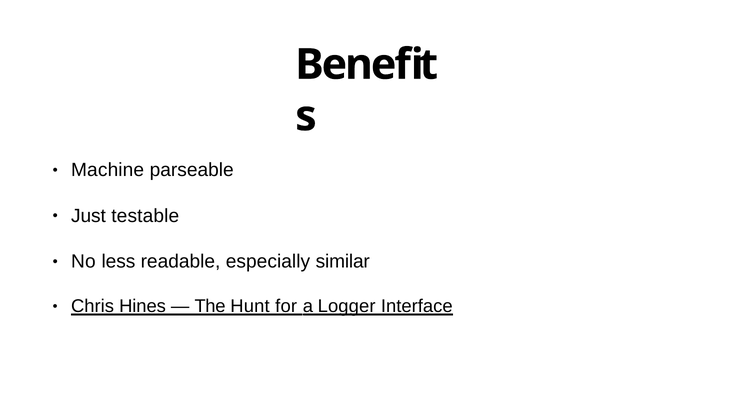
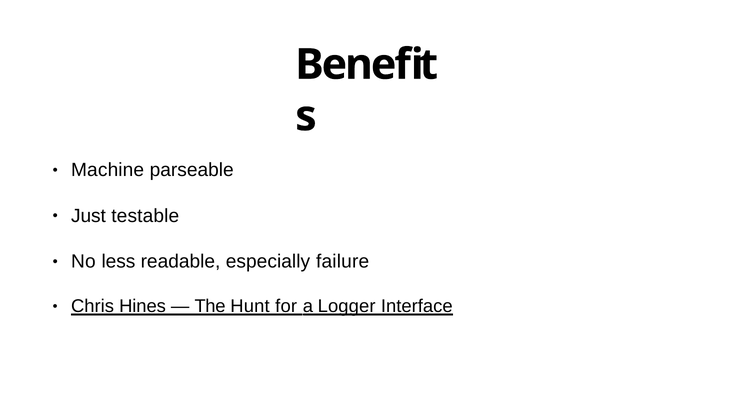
similar: similar -> failure
